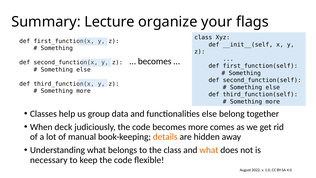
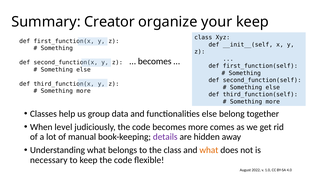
Lecture: Lecture -> Creator
your flags: flags -> keep
deck: deck -> level
details colour: orange -> purple
